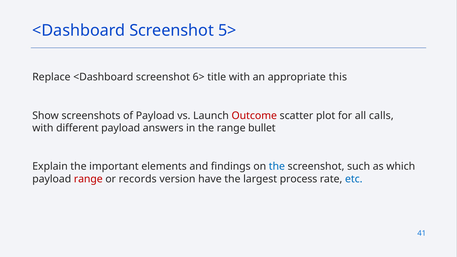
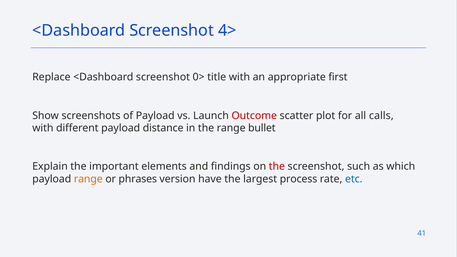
5>: 5> -> 4>
6>: 6> -> 0>
this: this -> first
answers: answers -> distance
the at (277, 167) colour: blue -> red
range at (88, 179) colour: red -> orange
records: records -> phrases
